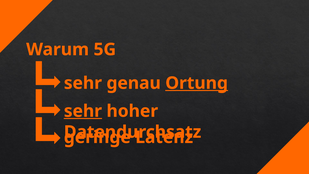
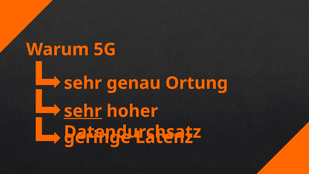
Ortung underline: present -> none
